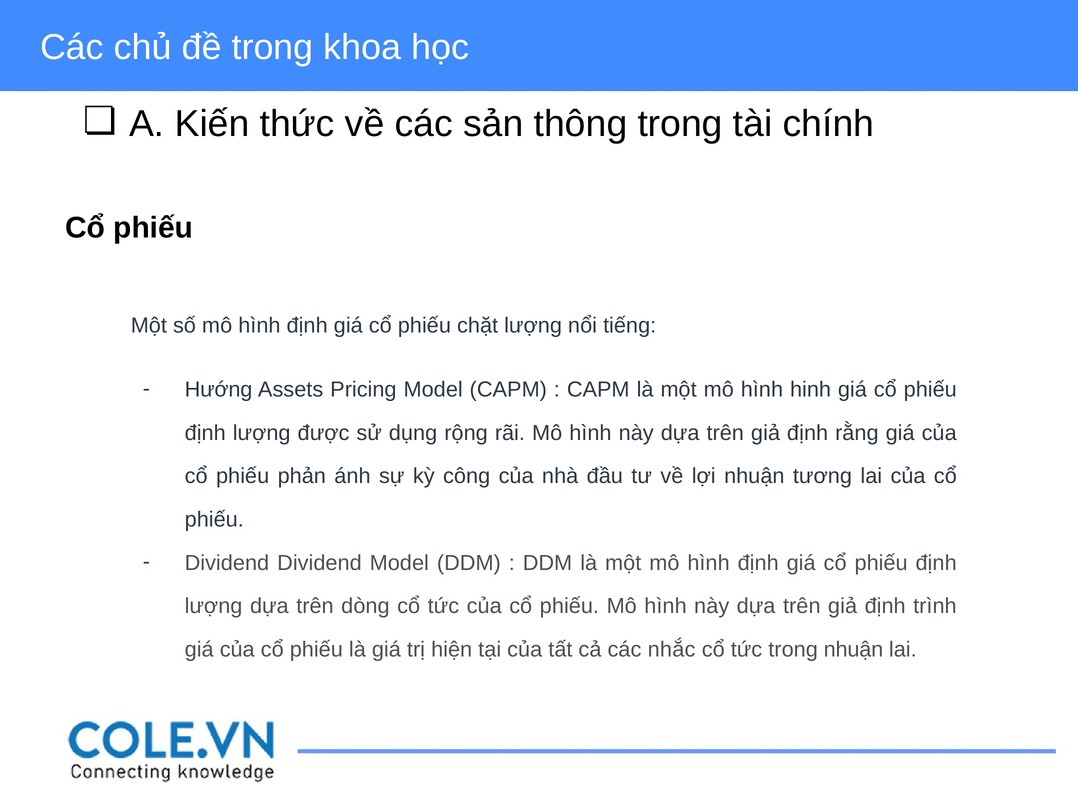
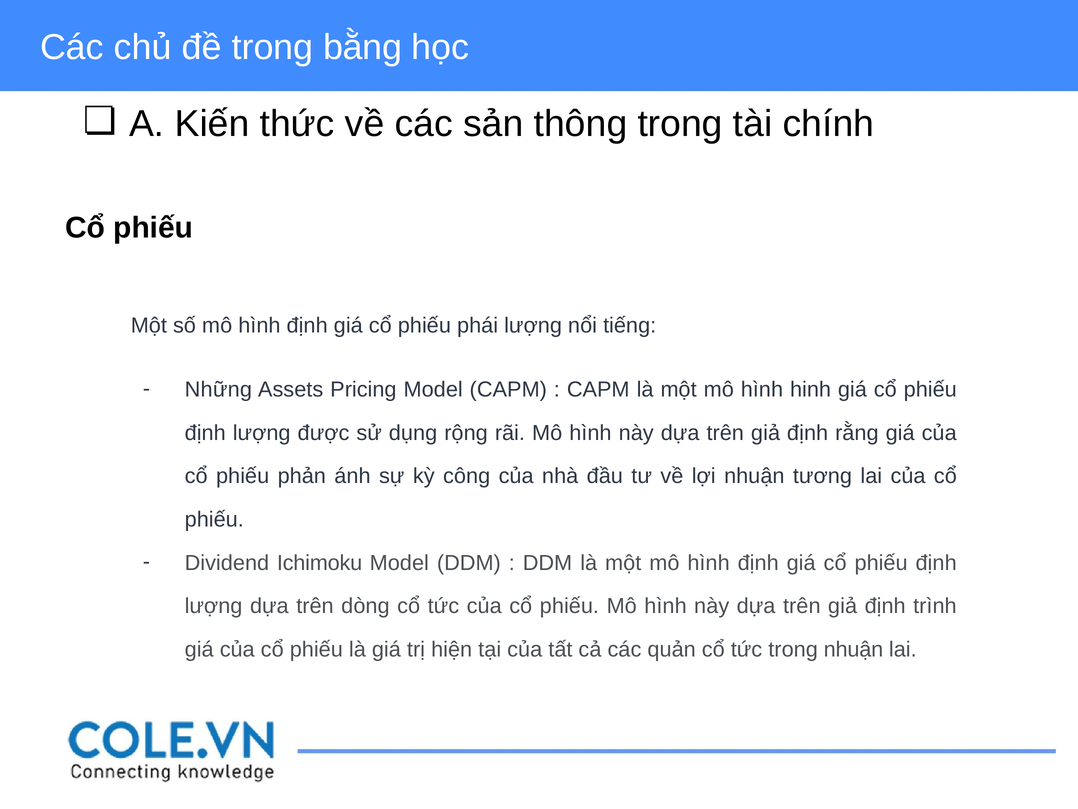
khoa: khoa -> bằng
chặt: chặt -> phái
Hướng: Hướng -> Những
Dividend Dividend: Dividend -> Ichimoku
nhắc: nhắc -> quản
